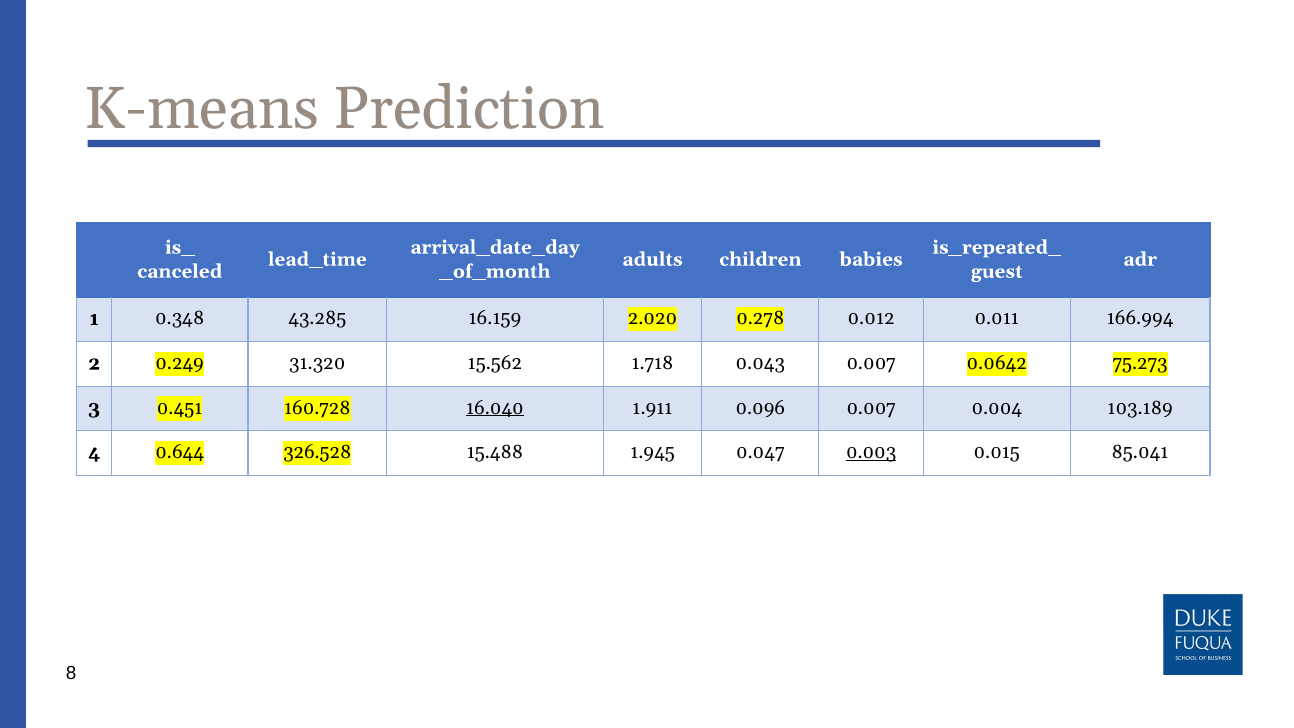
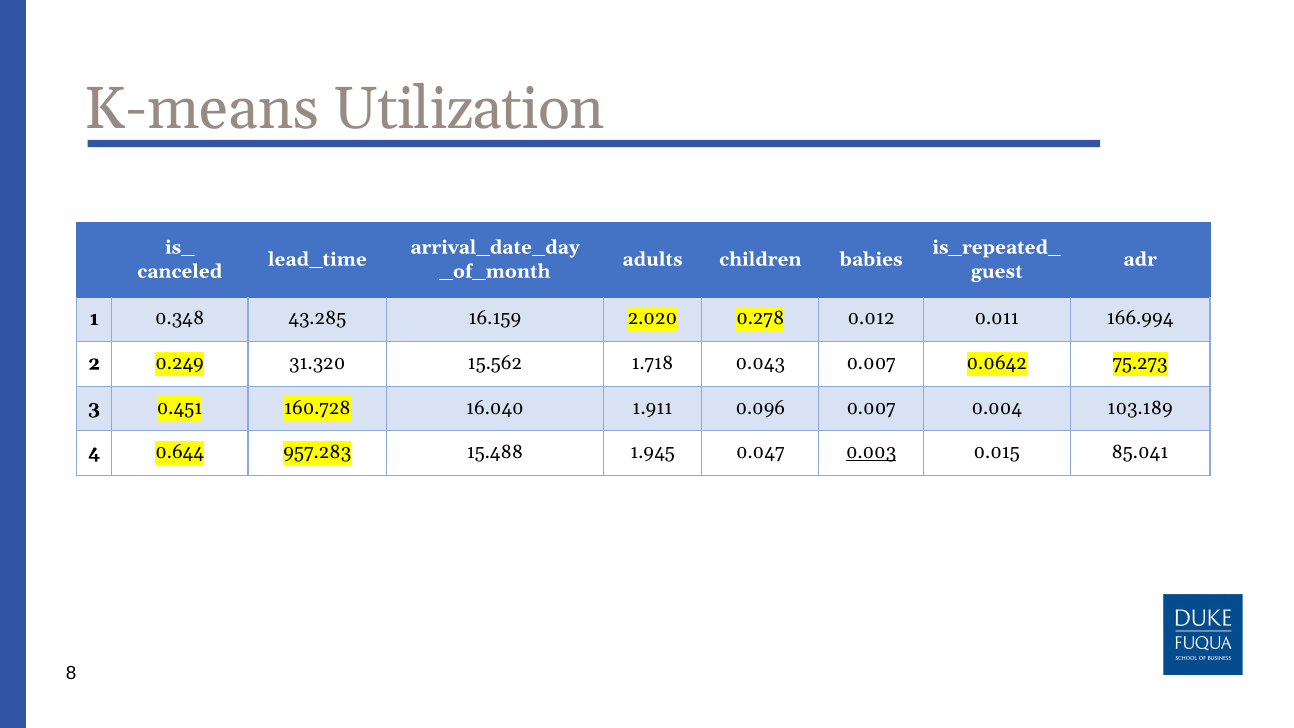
Prediction: Prediction -> Utilization
16.040 underline: present -> none
326.528: 326.528 -> 957.283
